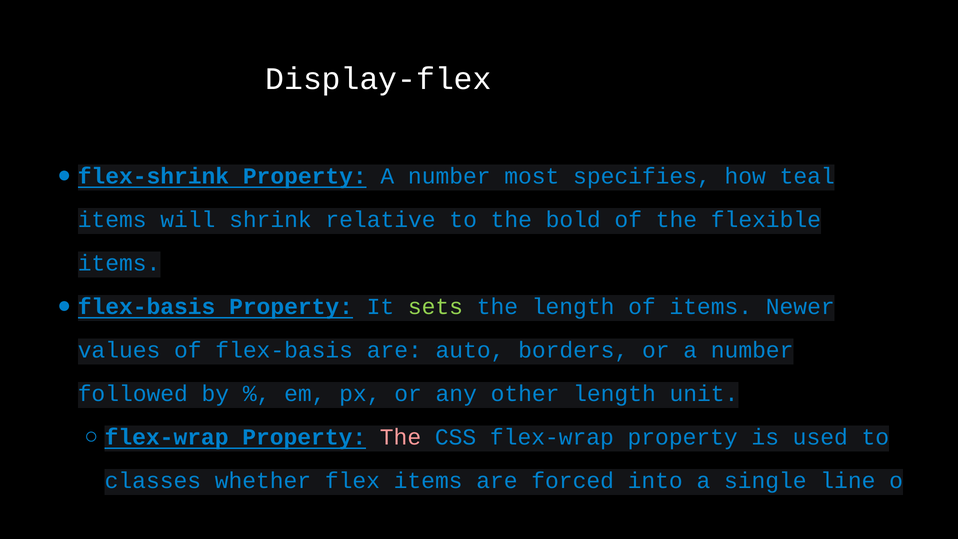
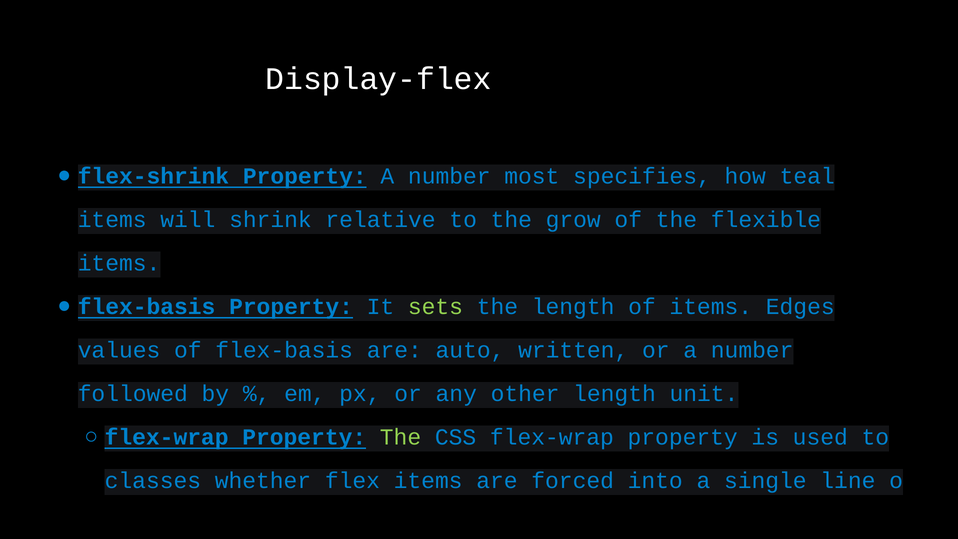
bold: bold -> grow
Newer: Newer -> Edges
borders: borders -> written
The at (401, 437) colour: pink -> light green
